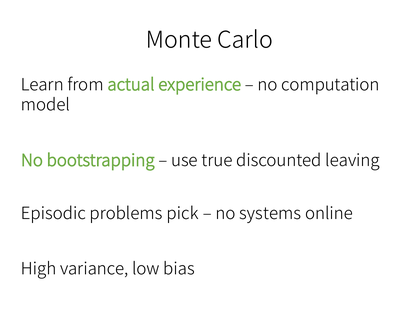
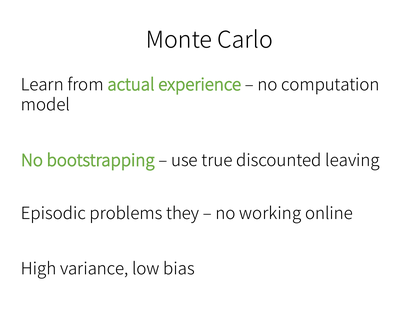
pick: pick -> they
systems: systems -> working
